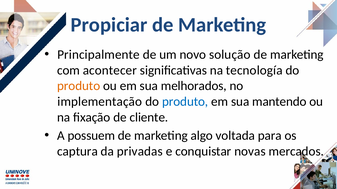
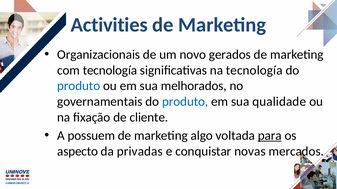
Propiciar: Propiciar -> Activities
Principalmente: Principalmente -> Organizacionais
solução: solução -> gerados
com acontecer: acontecer -> tecnología
produto at (79, 86) colour: orange -> blue
implementação: implementação -> governamentais
mantendo: mantendo -> qualidade
para underline: none -> present
captura: captura -> aspecto
